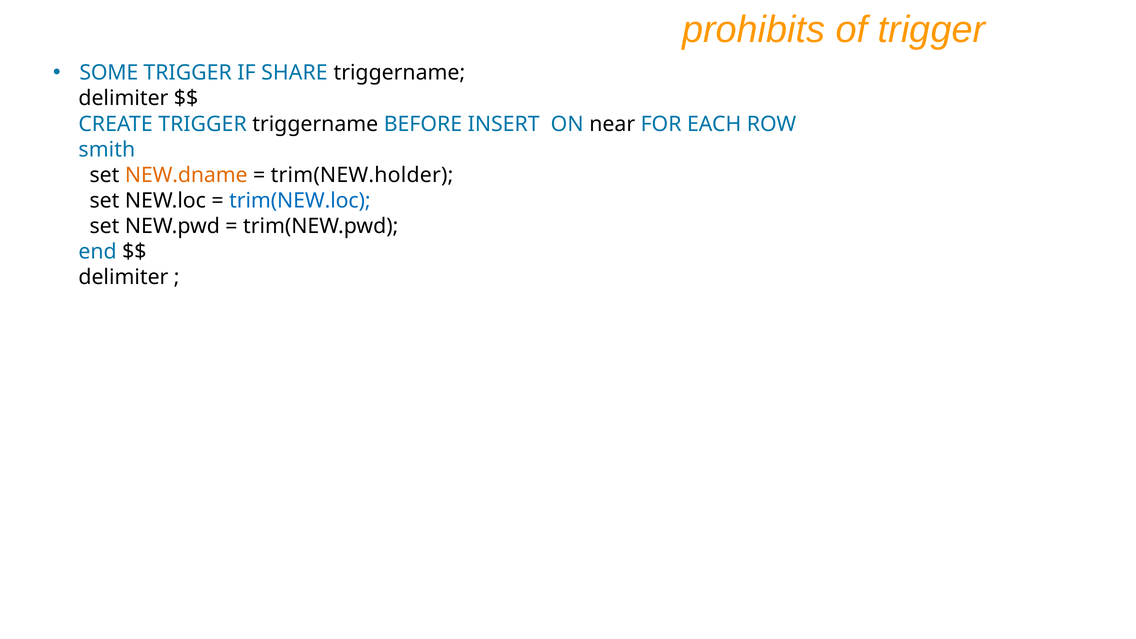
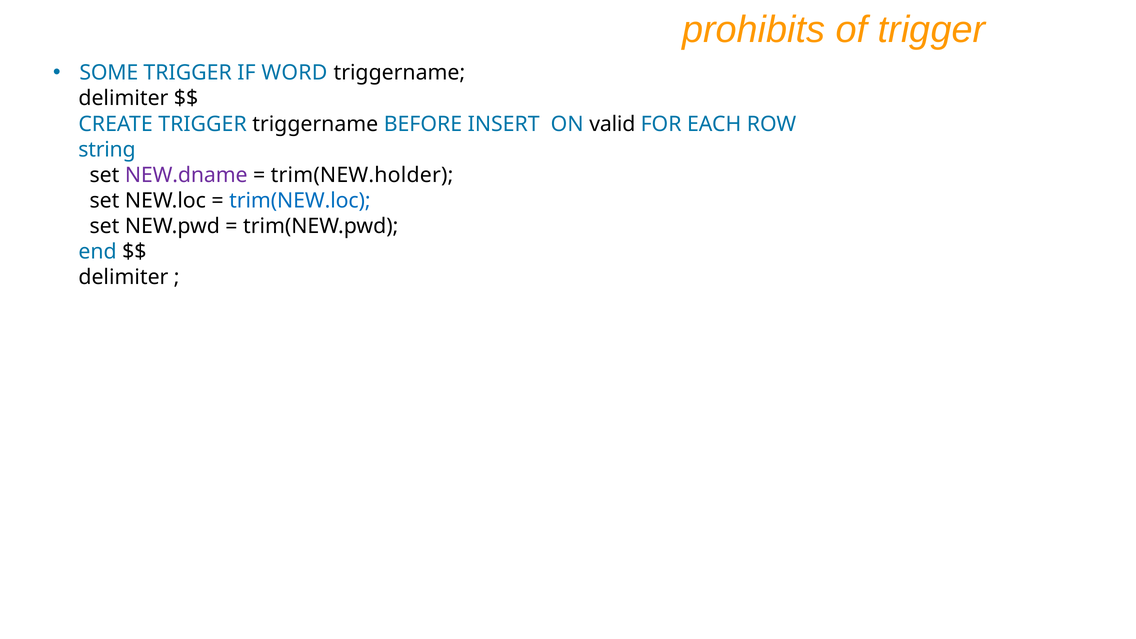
SHARE: SHARE -> WORD
near: near -> valid
smith: smith -> string
NEW.dname colour: orange -> purple
